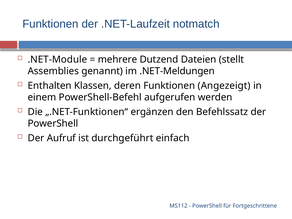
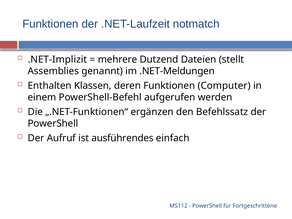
.NET-Module: .NET-Module -> .NET-Implizit
Angezeigt: Angezeigt -> Computer
durchgeführt: durchgeführt -> ausführendes
